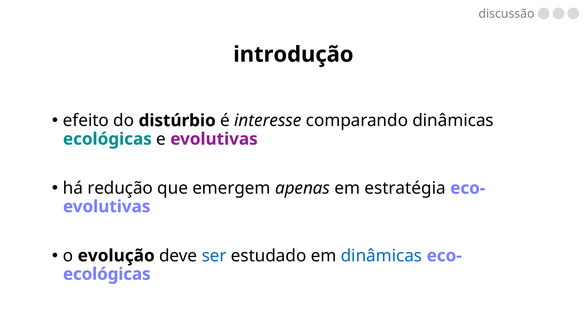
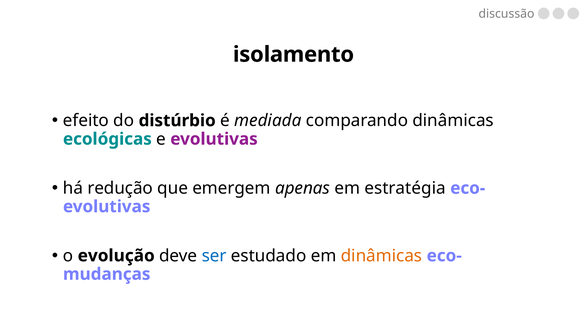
introdução: introdução -> isolamento
interesse: interesse -> mediada
dinâmicas at (381, 255) colour: blue -> orange
ecológicas at (107, 274): ecológicas -> mudanças
